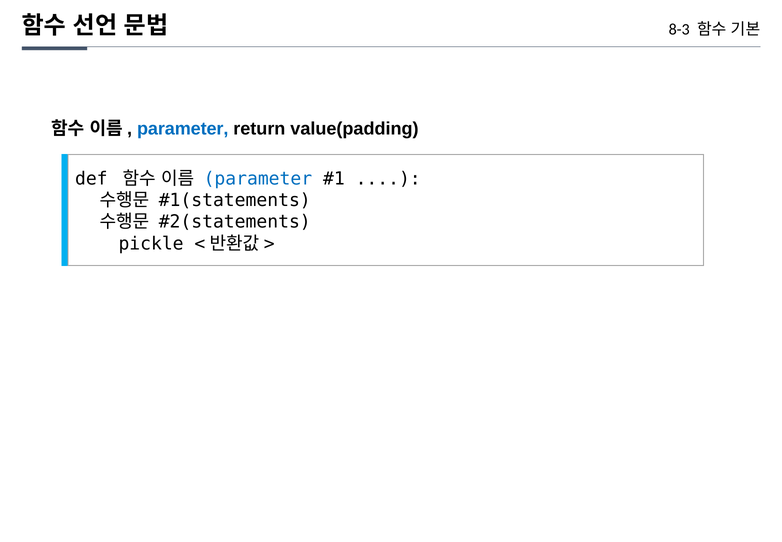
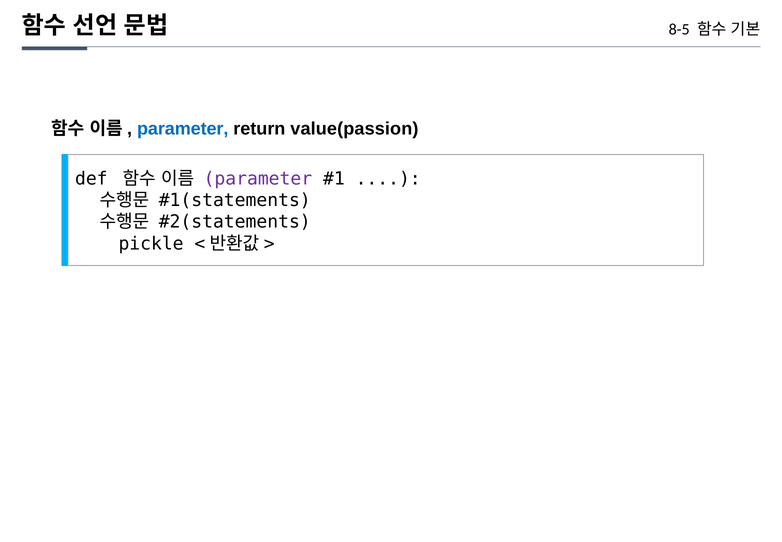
8-3: 8-3 -> 8-5
value(padding: value(padding -> value(passion
parameter at (258, 178) colour: blue -> purple
